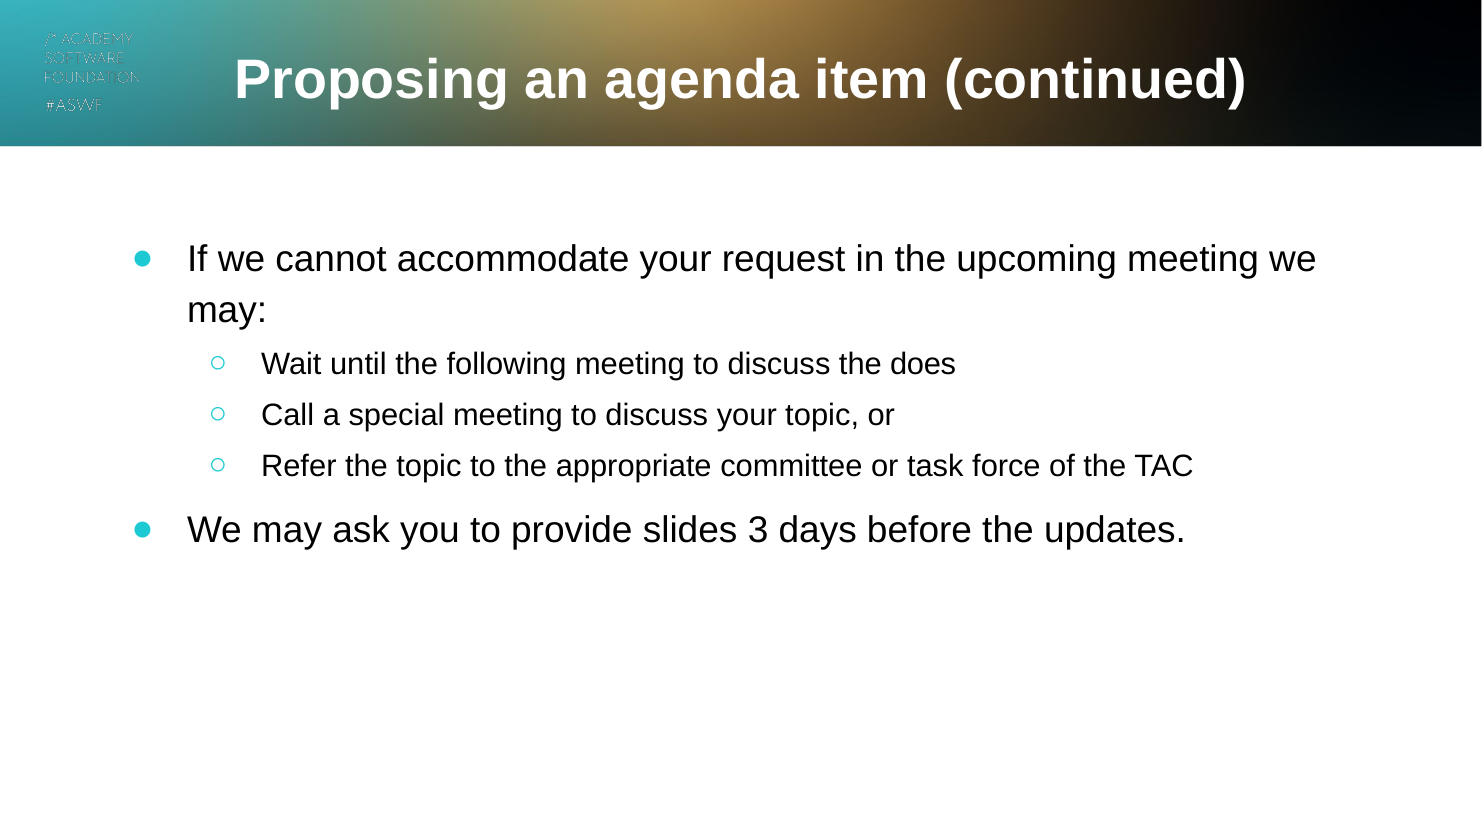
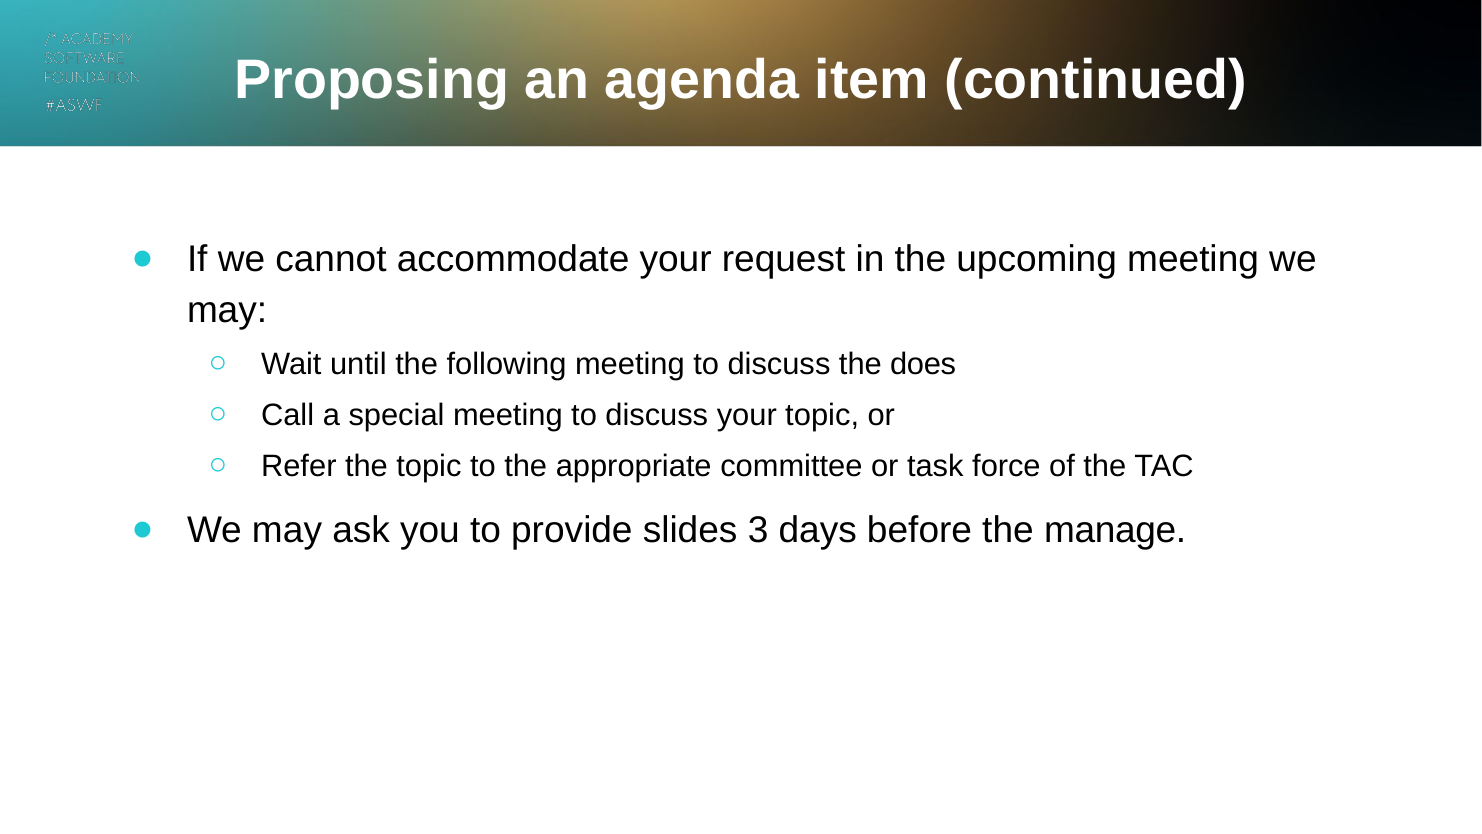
updates: updates -> manage
